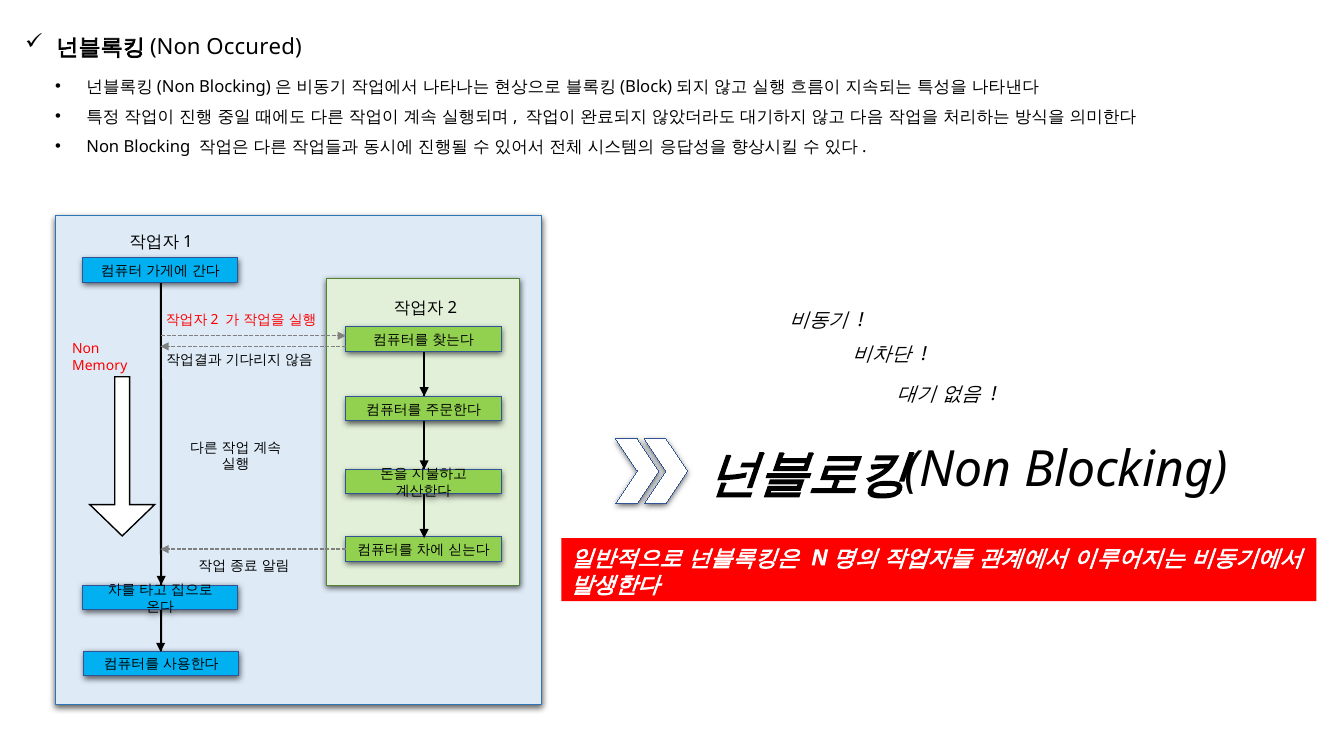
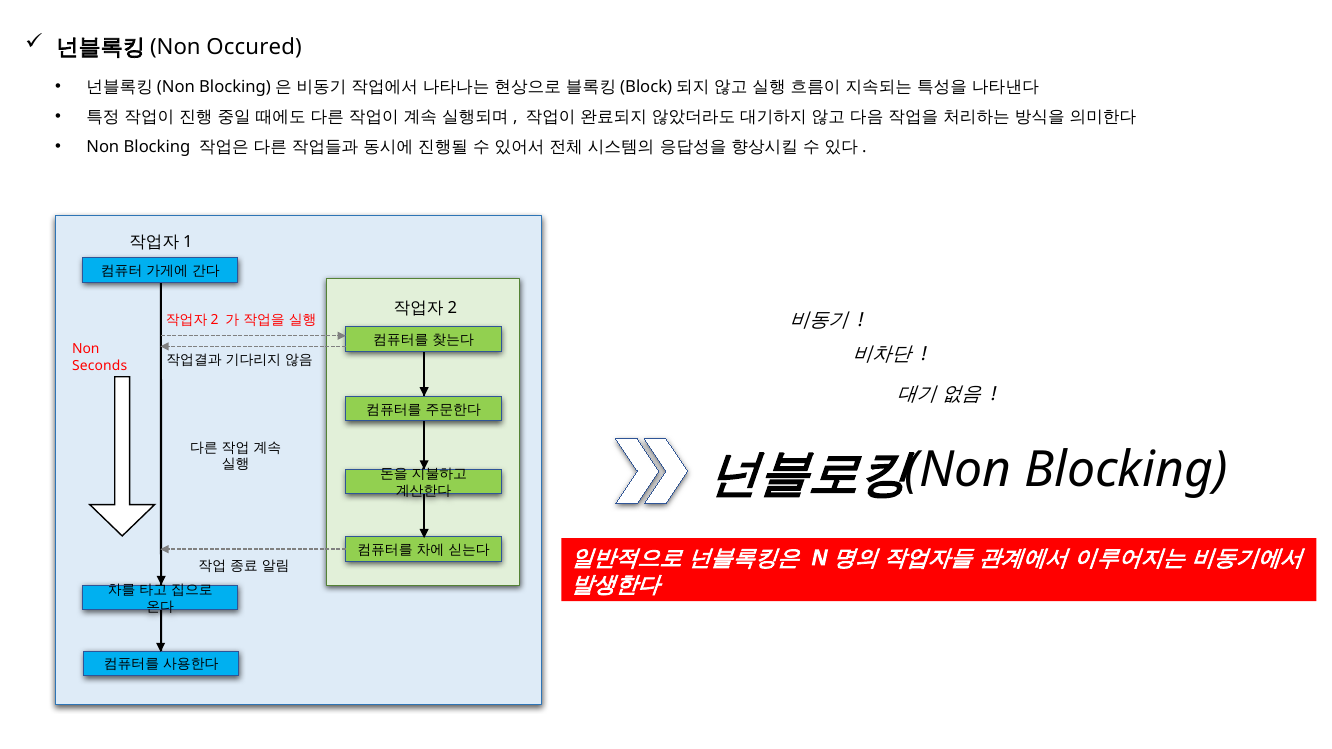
Memory: Memory -> Seconds
